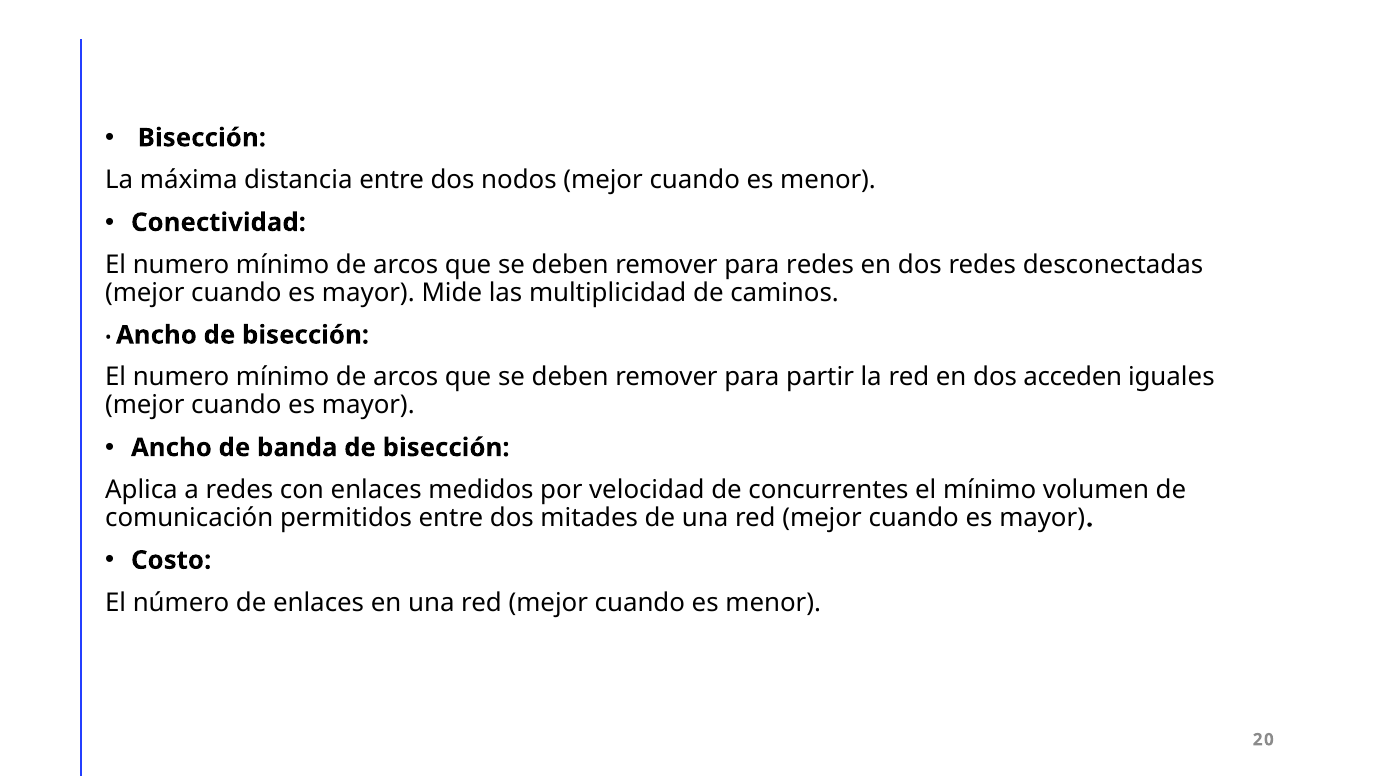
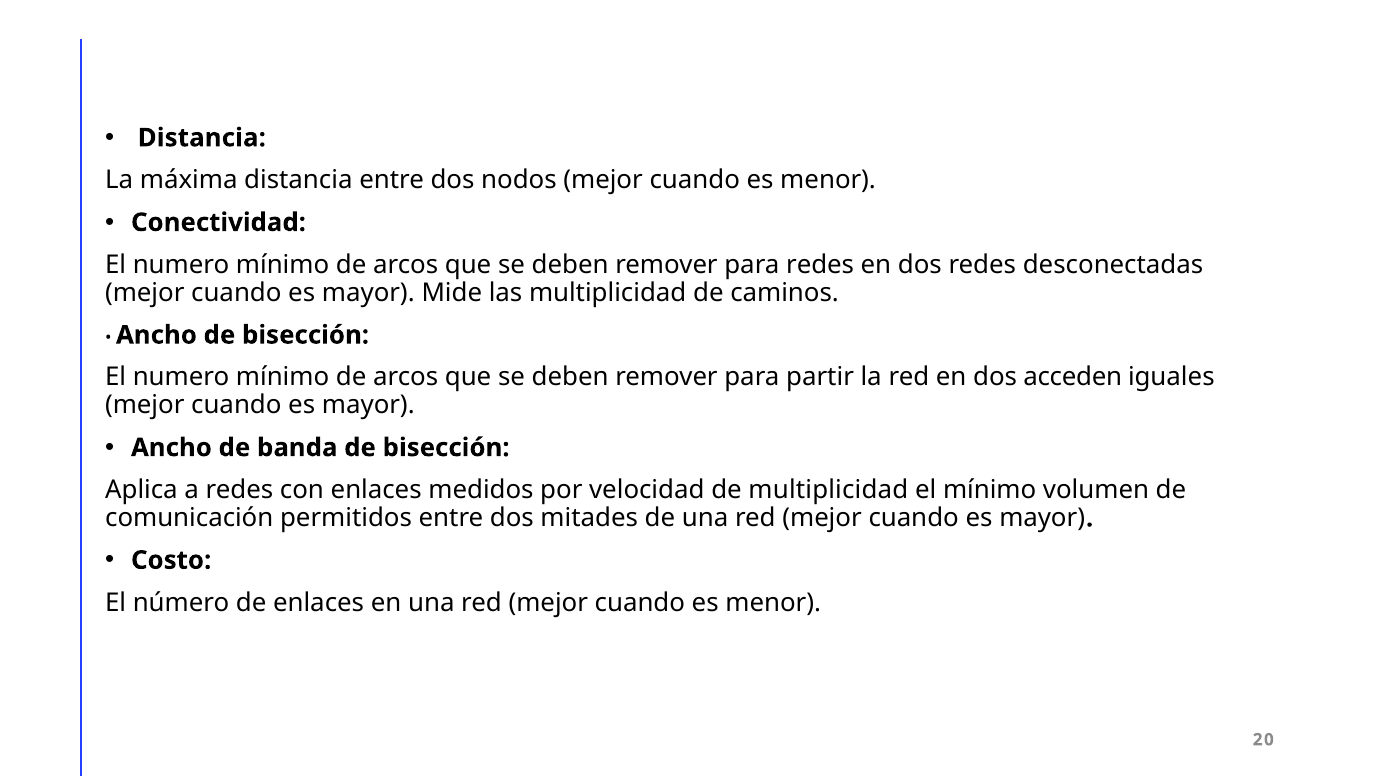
Bisección at (202, 138): Bisección -> Distancia
de concurrentes: concurrentes -> multiplicidad
